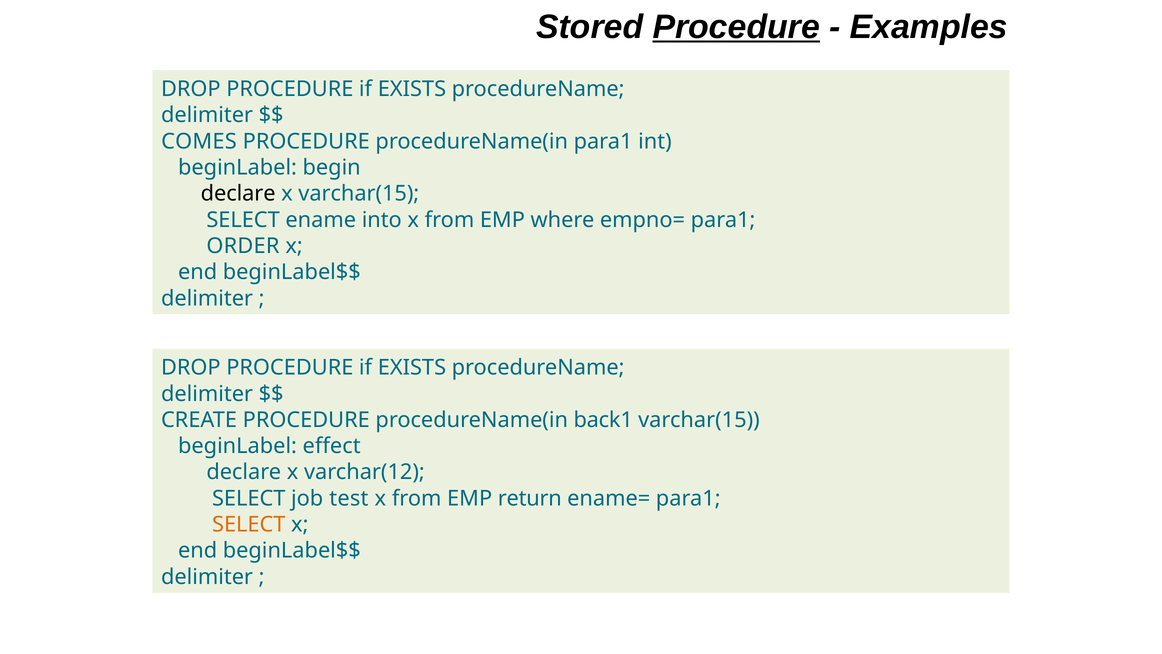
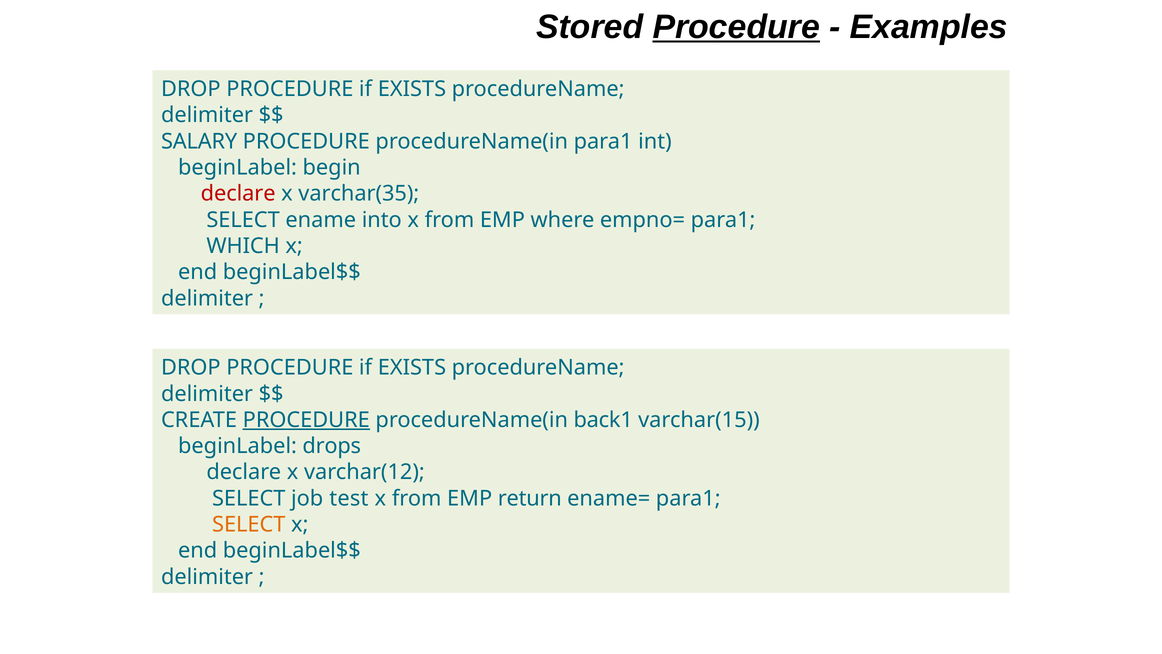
COMES: COMES -> SALARY
declare at (238, 194) colour: black -> red
x varchar(15: varchar(15 -> varchar(35
ORDER: ORDER -> WHICH
PROCEDURE at (306, 420) underline: none -> present
effect: effect -> drops
